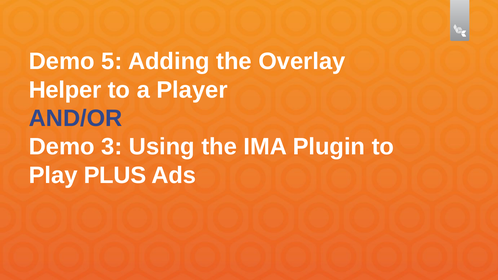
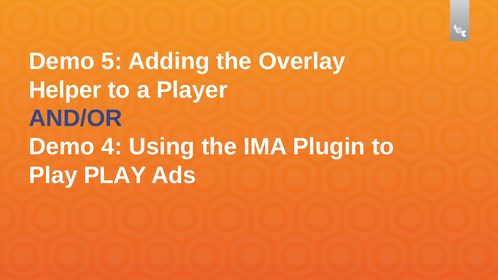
3: 3 -> 4
Play PLUS: PLUS -> PLAY
